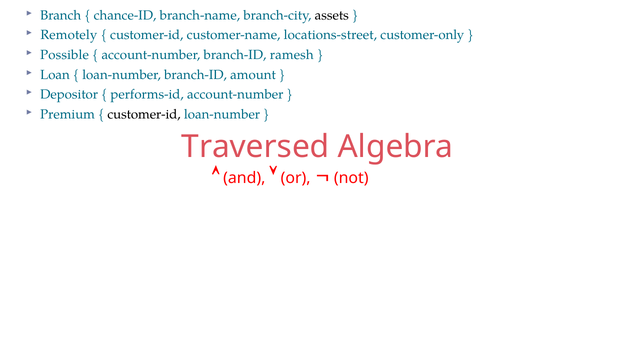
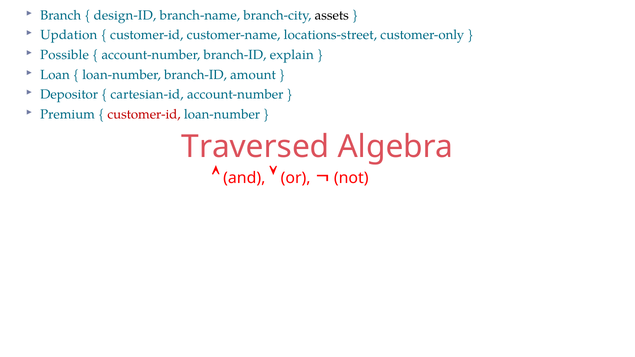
chance-ID: chance-ID -> design-ID
Remotely: Remotely -> Updation
ramesh: ramesh -> explain
performs-id: performs-id -> cartesian-id
customer-id at (144, 114) colour: black -> red
